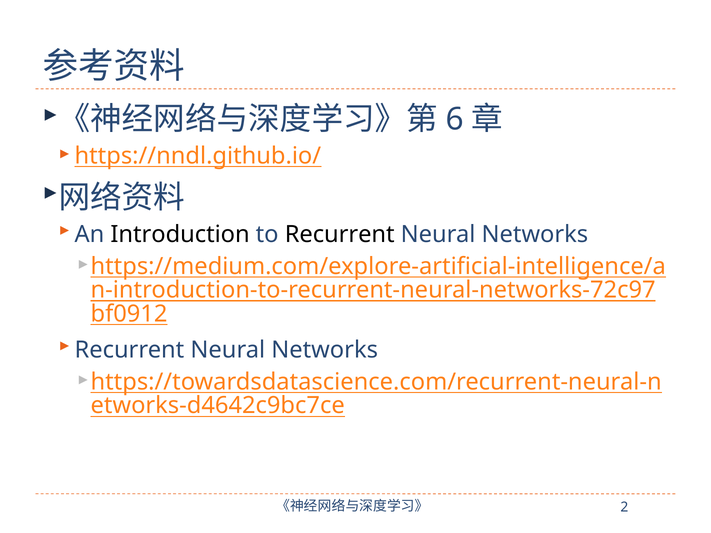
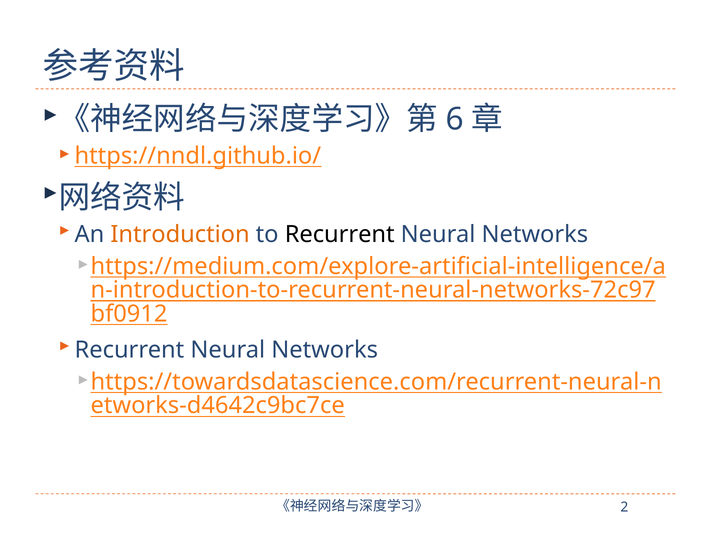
Introduction colour: black -> orange
